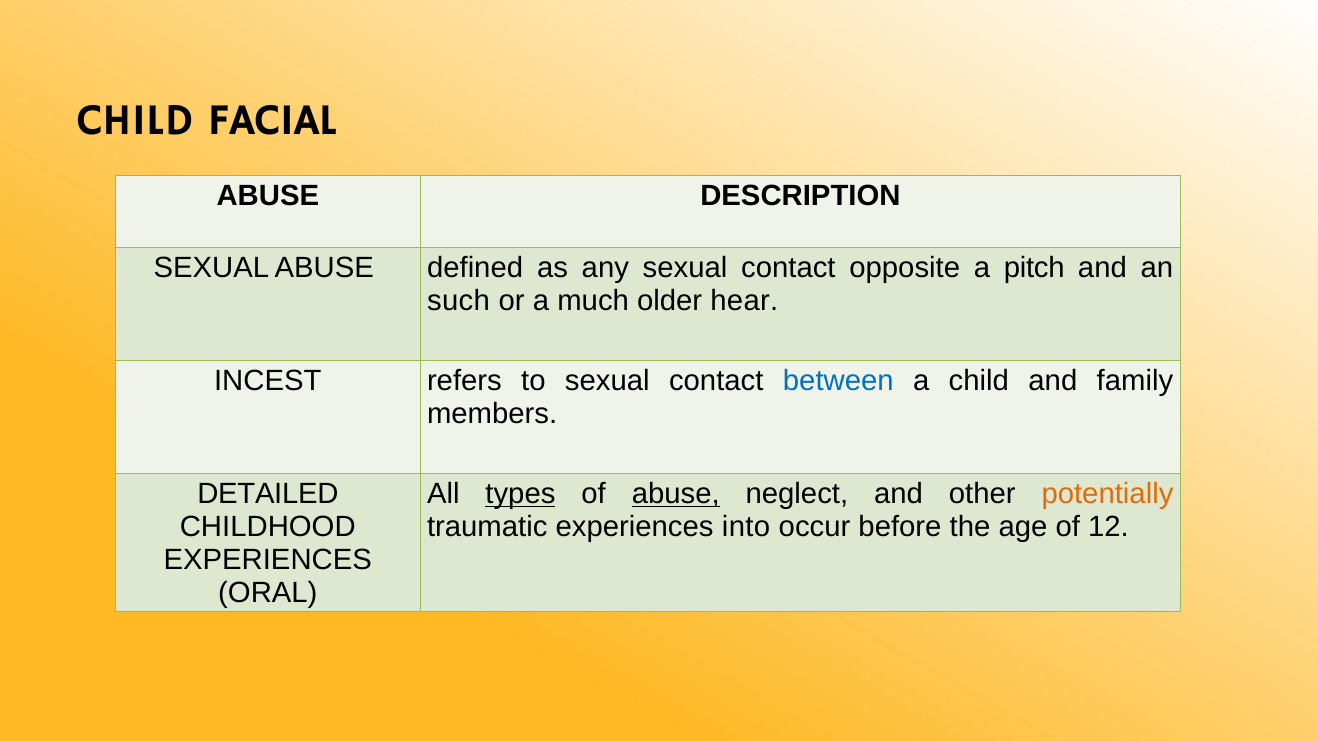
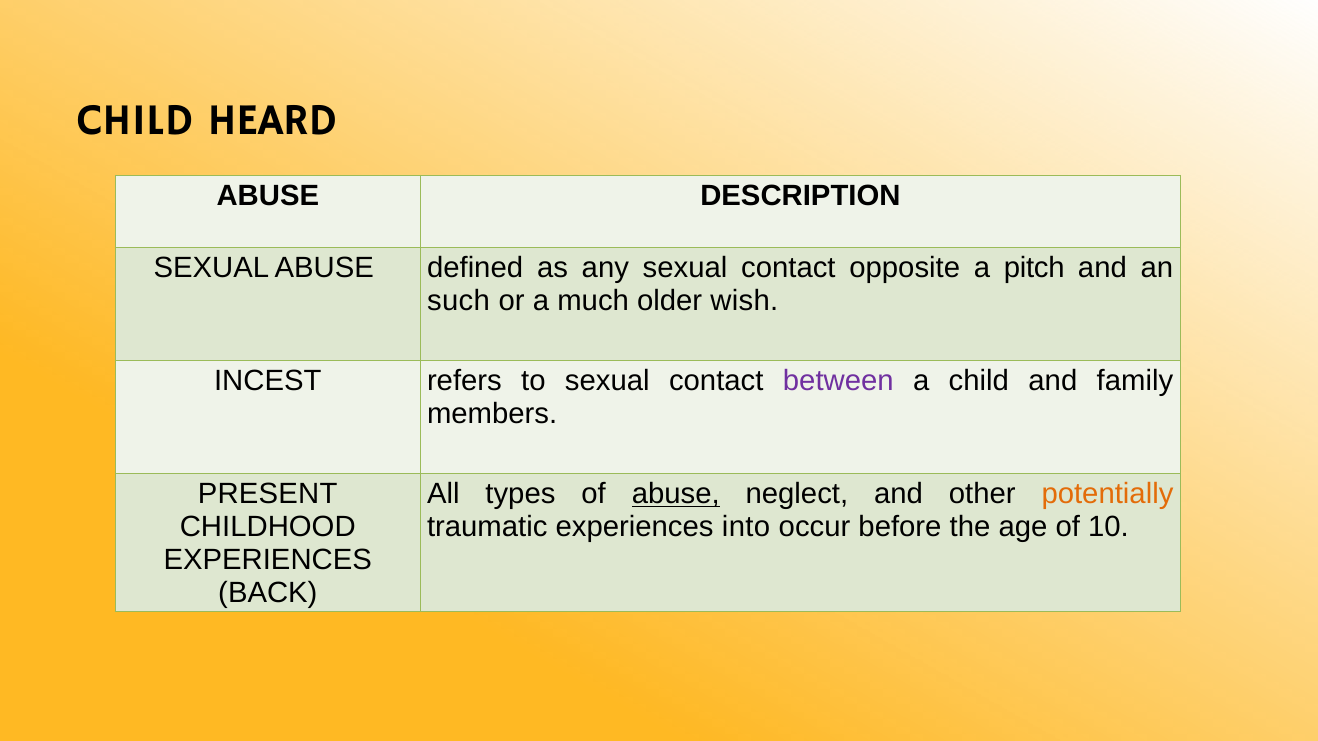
FACIAL: FACIAL -> HEARD
hear: hear -> wish
between colour: blue -> purple
DETAILED: DETAILED -> PRESENT
types underline: present -> none
12: 12 -> 10
ORAL: ORAL -> BACK
